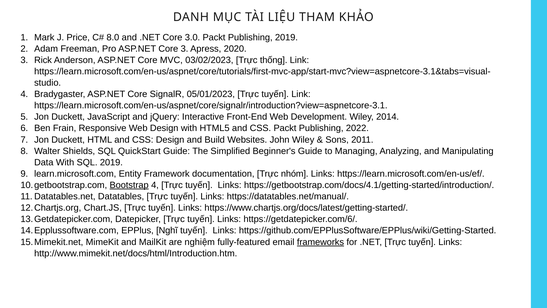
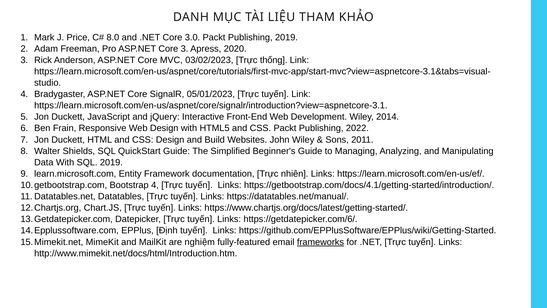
nhóm: nhóm -> nhiên
Bootstrap underline: present -> none
Nghĩ: Nghĩ -> Định
